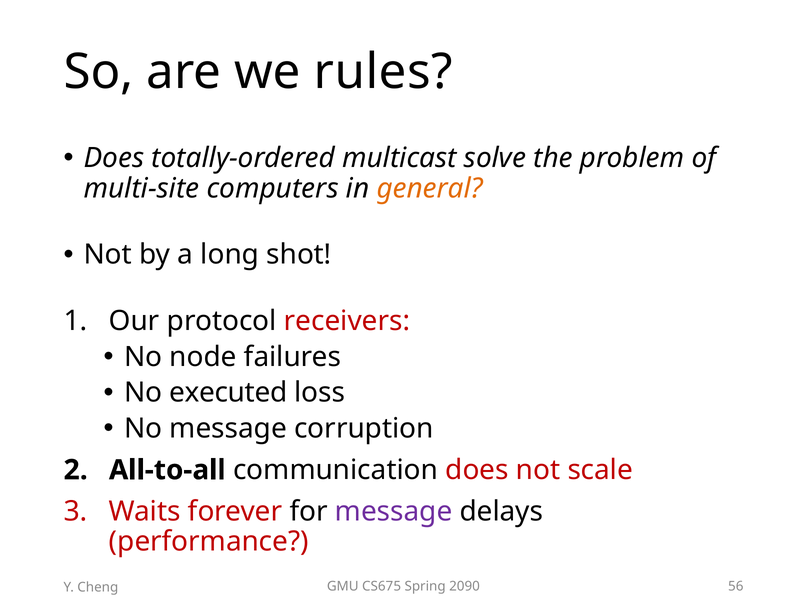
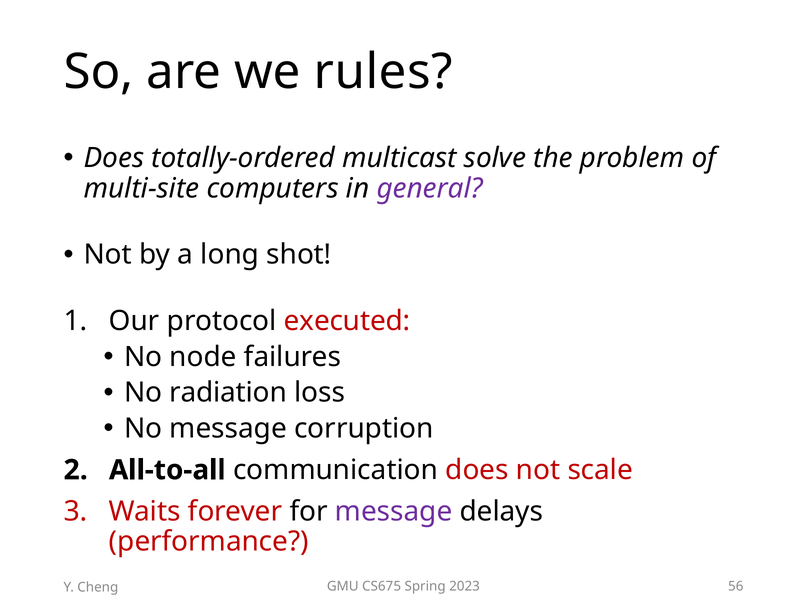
general colour: orange -> purple
receivers: receivers -> executed
executed: executed -> radiation
2090: 2090 -> 2023
